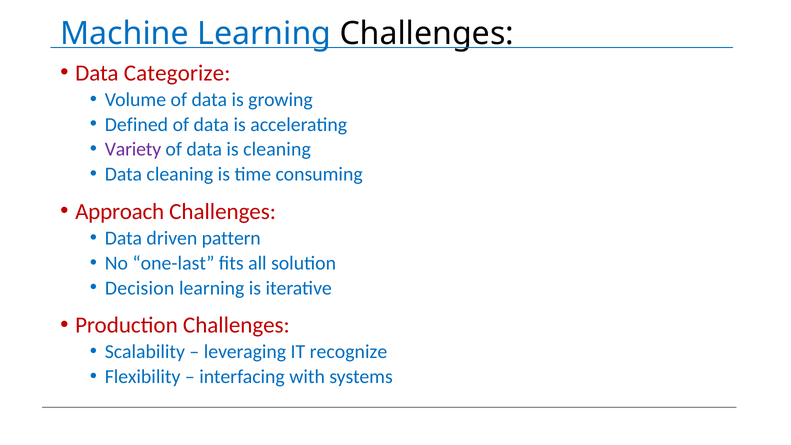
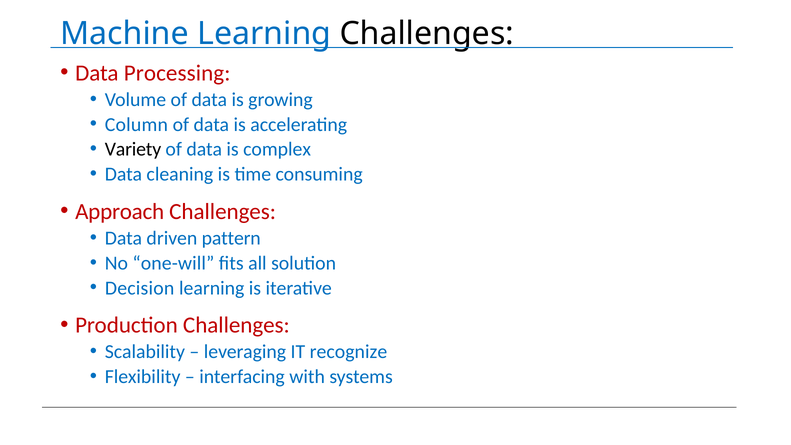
Categorize: Categorize -> Processing
Defined: Defined -> Column
Variety colour: purple -> black
is cleaning: cleaning -> complex
one-last: one-last -> one-will
